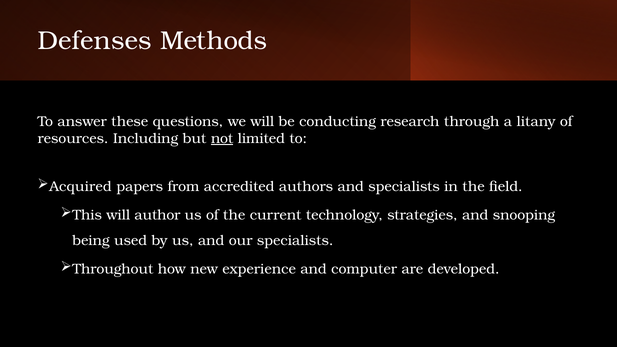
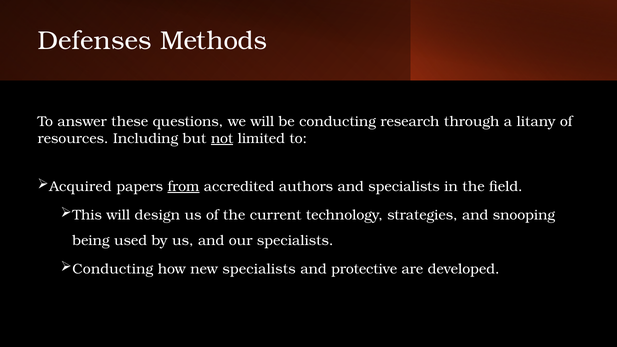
from underline: none -> present
author: author -> design
Throughout at (113, 269): Throughout -> Conducting
new experience: experience -> specialists
computer: computer -> protective
